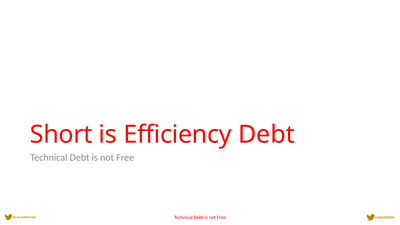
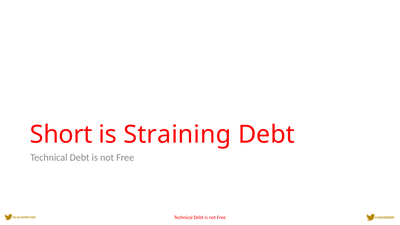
Efficiency: Efficiency -> Straining
